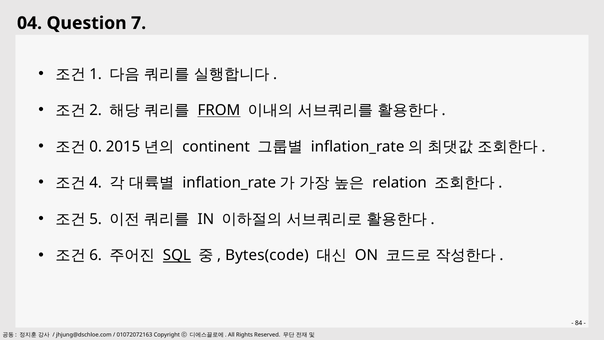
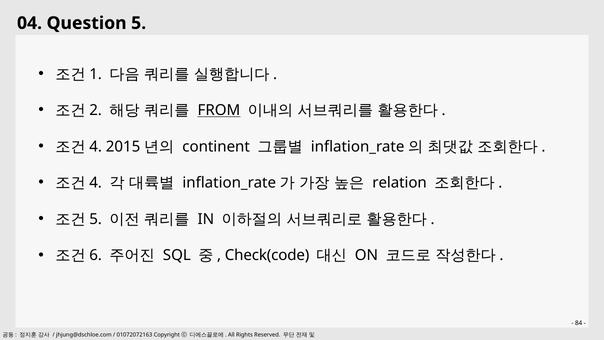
Question 7: 7 -> 5
0 at (96, 146): 0 -> 4
SQL underline: present -> none
Bytes(code: Bytes(code -> Check(code
